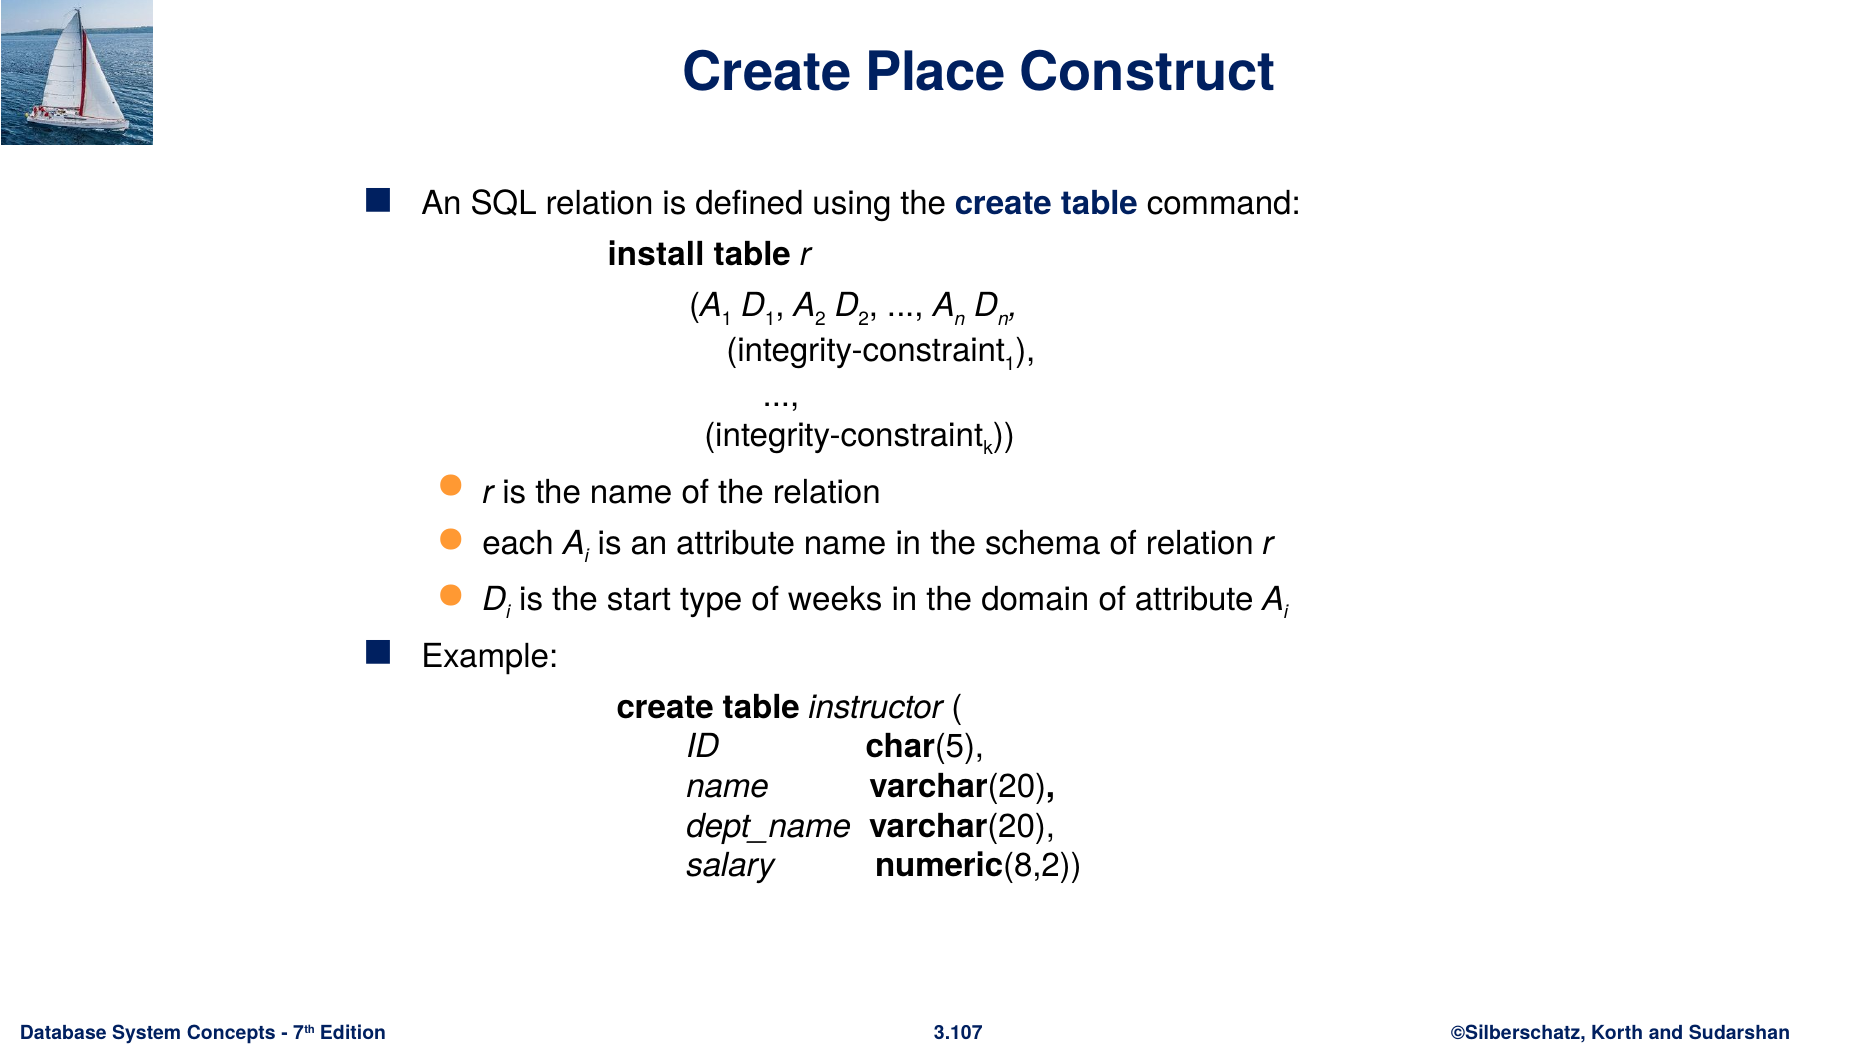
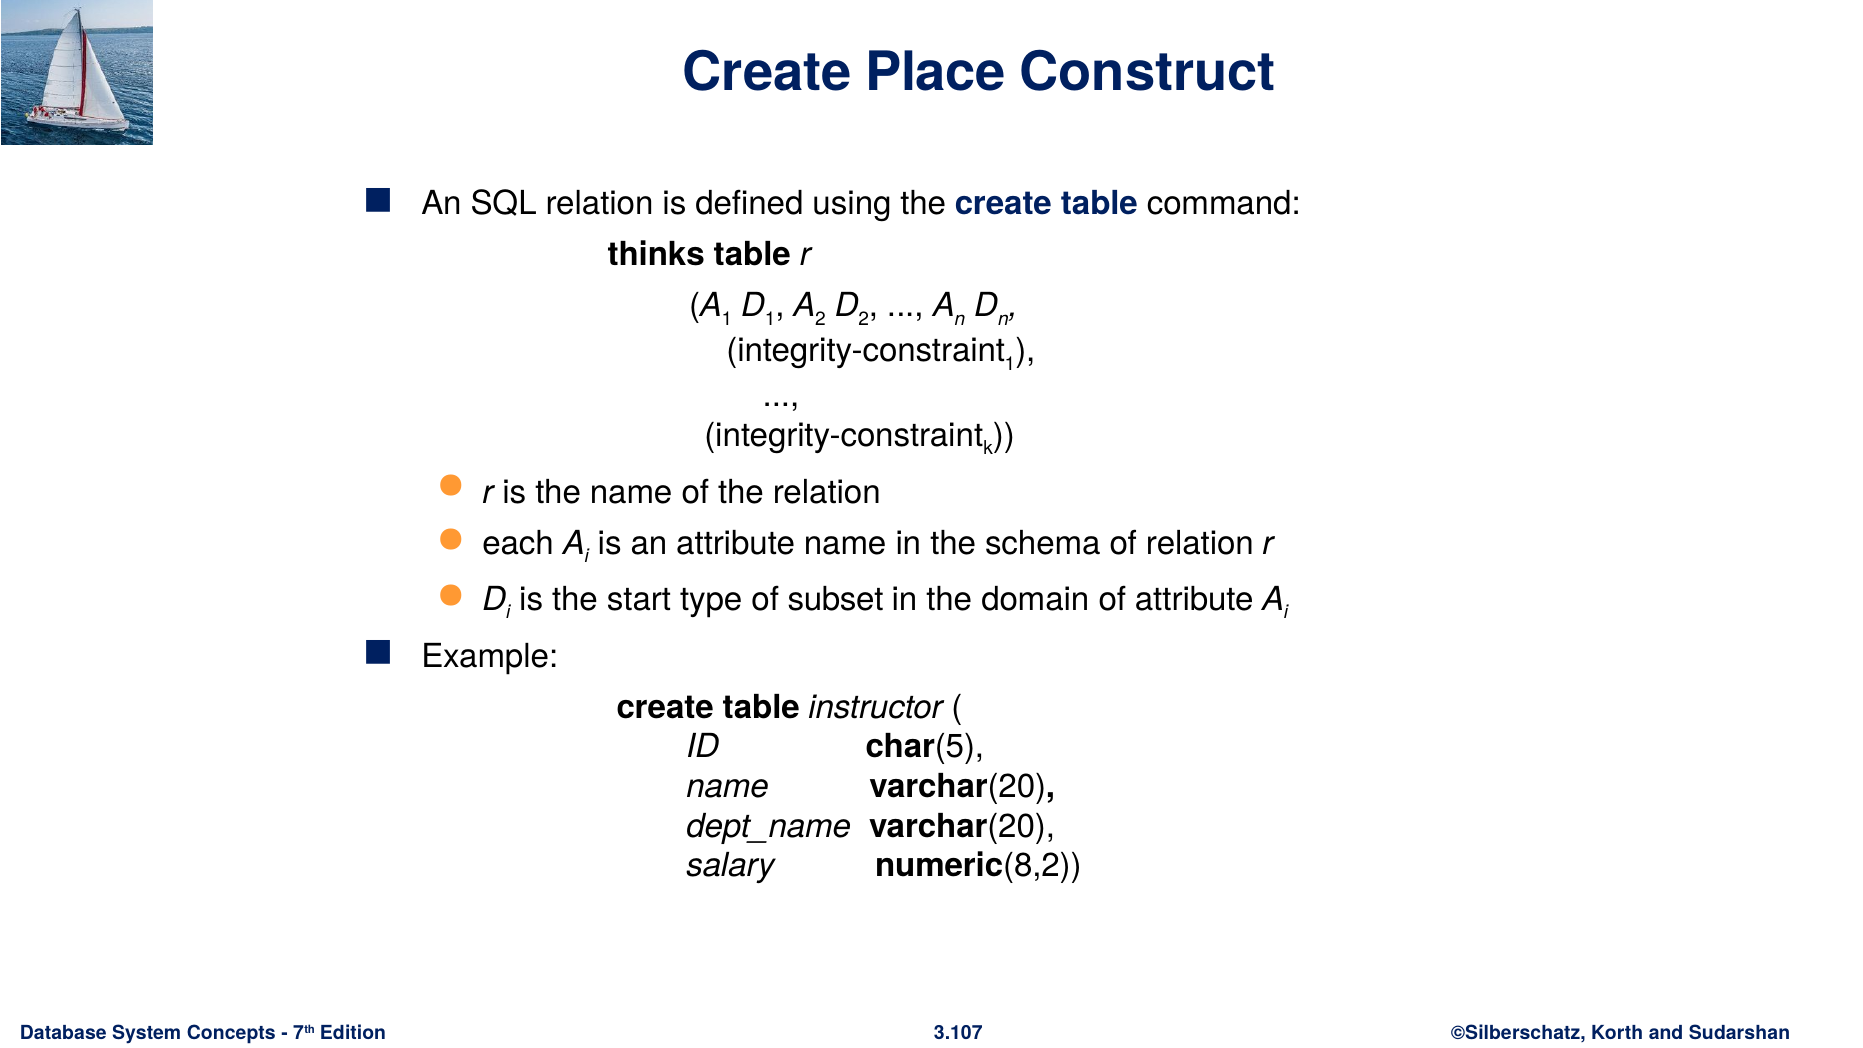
install: install -> thinks
weeks: weeks -> subset
